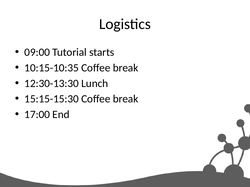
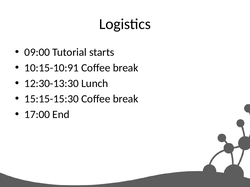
10:15-10:35: 10:15-10:35 -> 10:15-10:91
